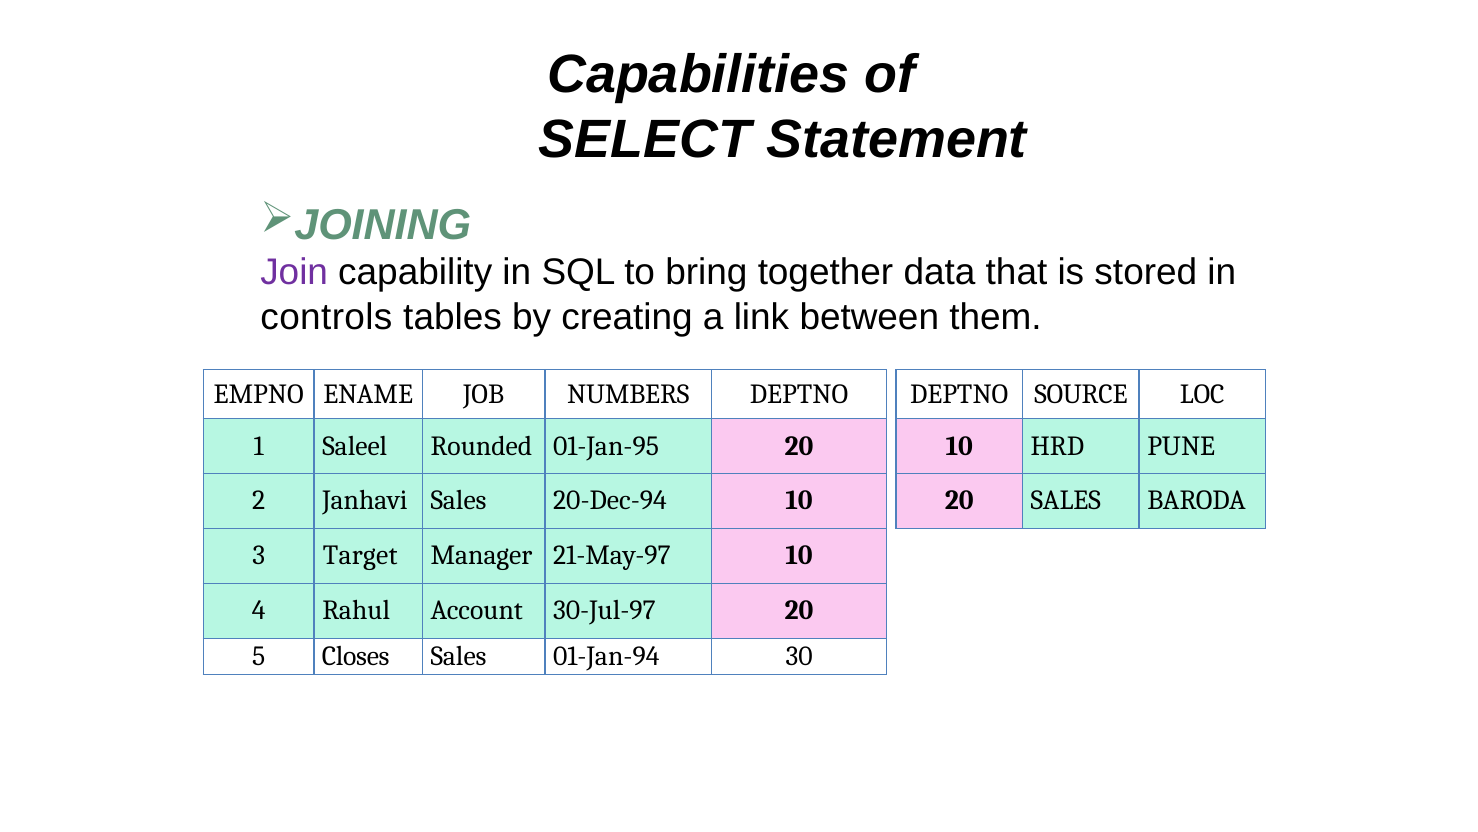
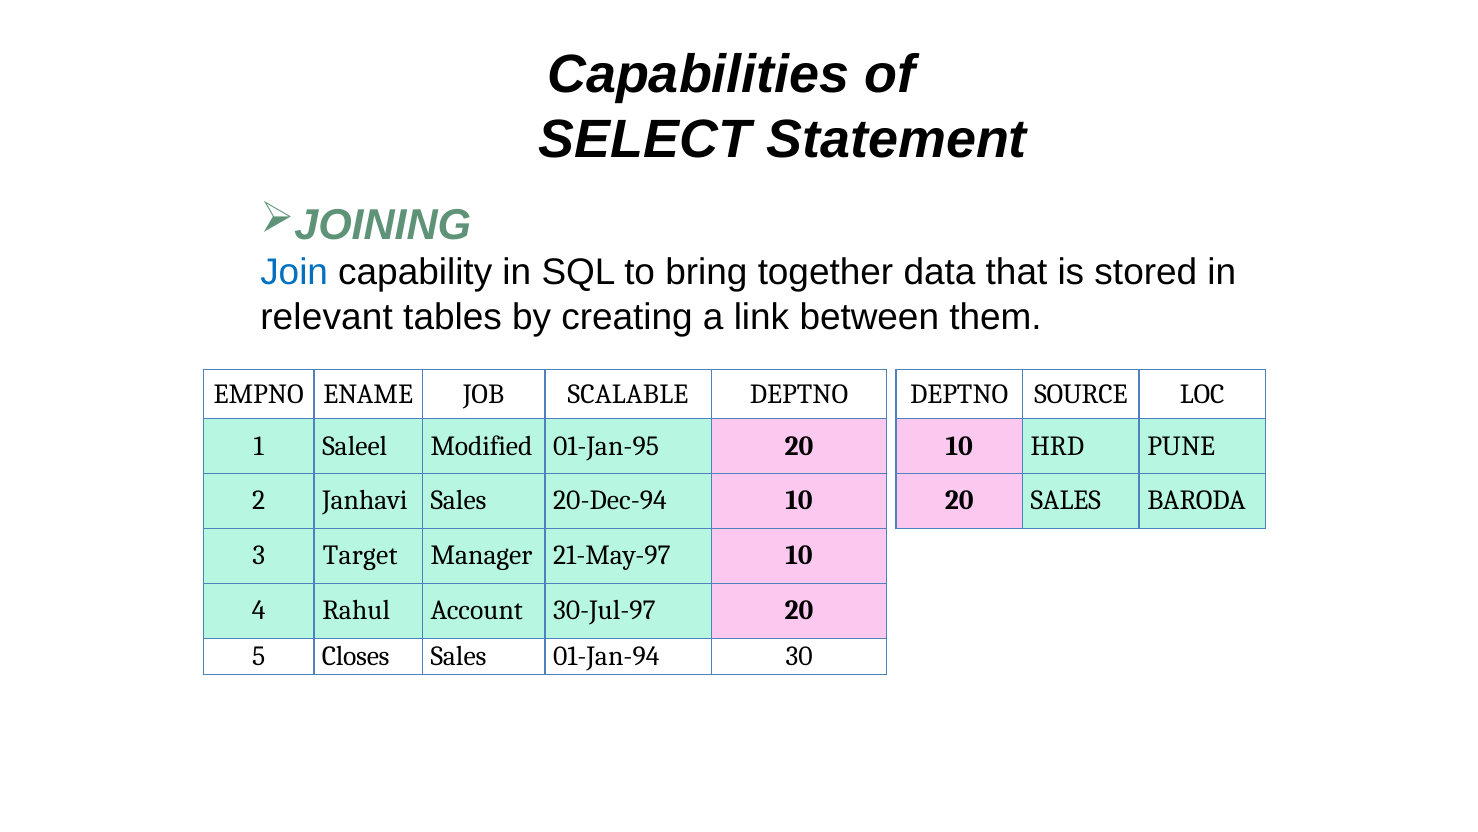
Join colour: purple -> blue
controls: controls -> relevant
NUMBERS: NUMBERS -> SCALABLE
Rounded: Rounded -> Modified
